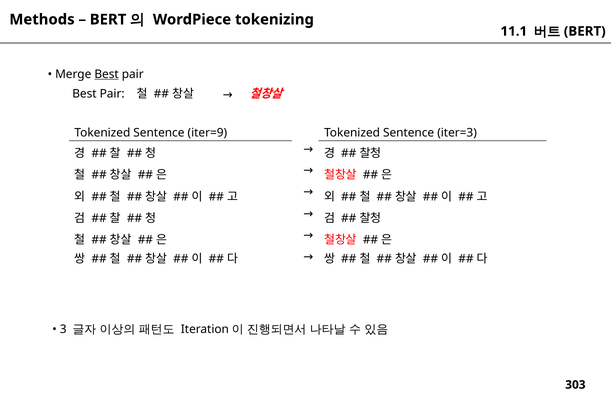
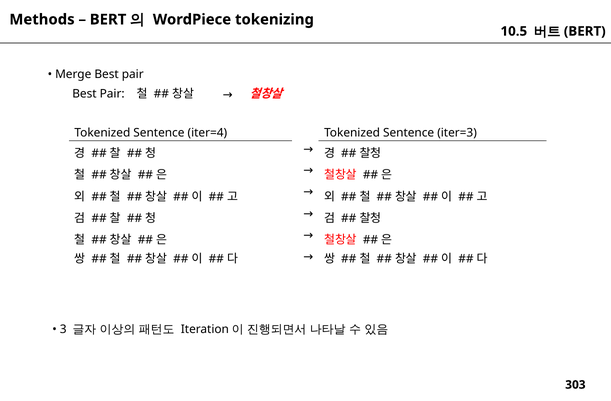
11.1: 11.1 -> 10.5
Best at (107, 74) underline: present -> none
iter=9: iter=9 -> iter=4
